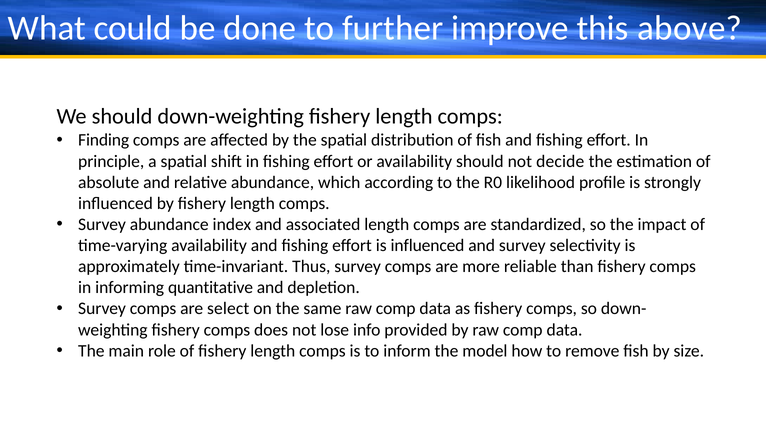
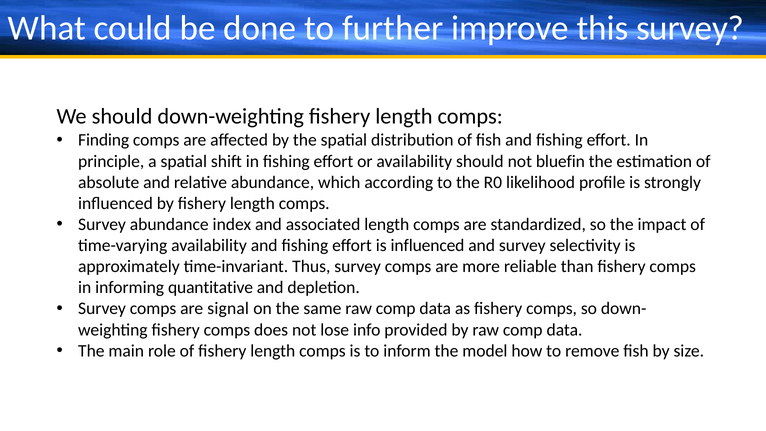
this above: above -> survey
decide: decide -> bluefin
select: select -> signal
